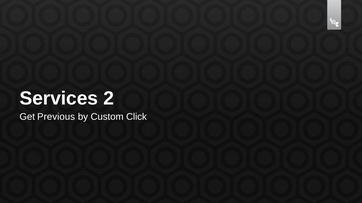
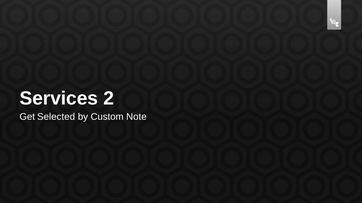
Previous: Previous -> Selected
Click: Click -> Note
